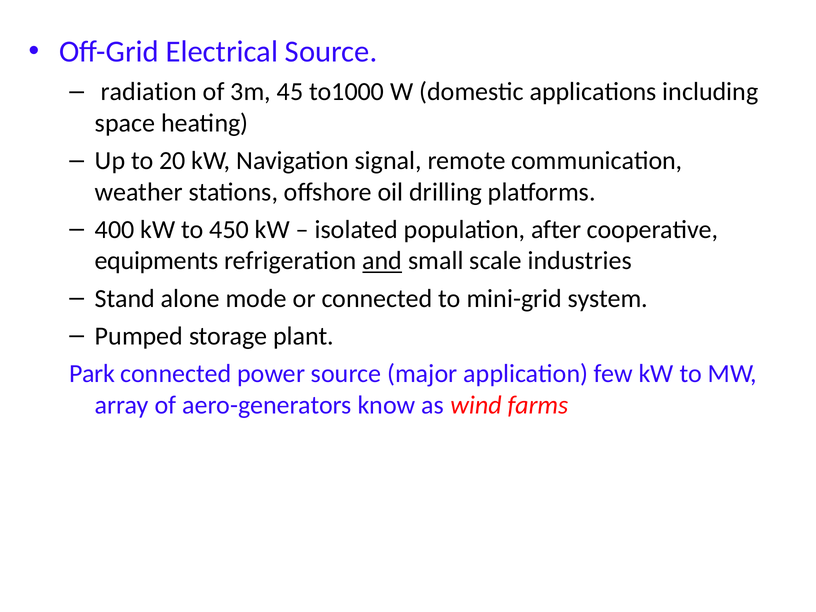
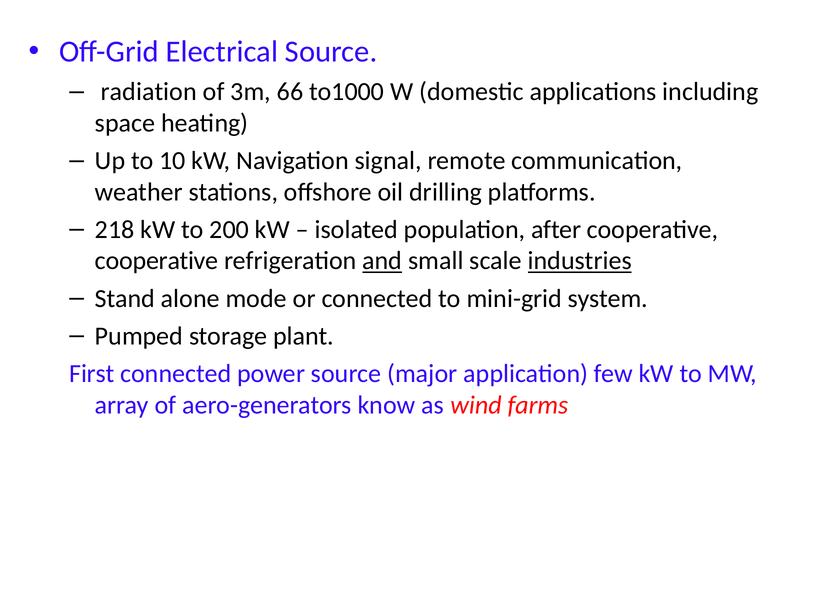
45: 45 -> 66
20: 20 -> 10
400: 400 -> 218
450: 450 -> 200
equipments at (157, 261): equipments -> cooperative
industries underline: none -> present
Park: Park -> First
